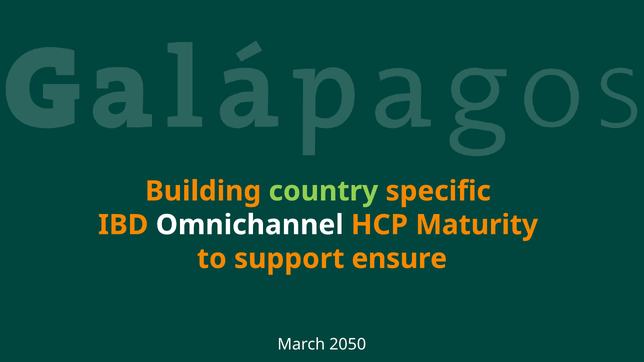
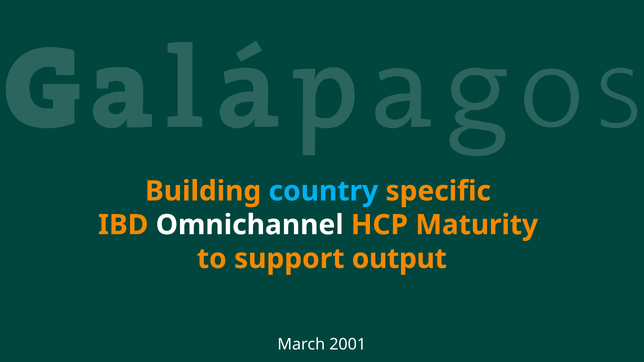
country colour: light green -> light blue
ensure: ensure -> output
2050: 2050 -> 2001
